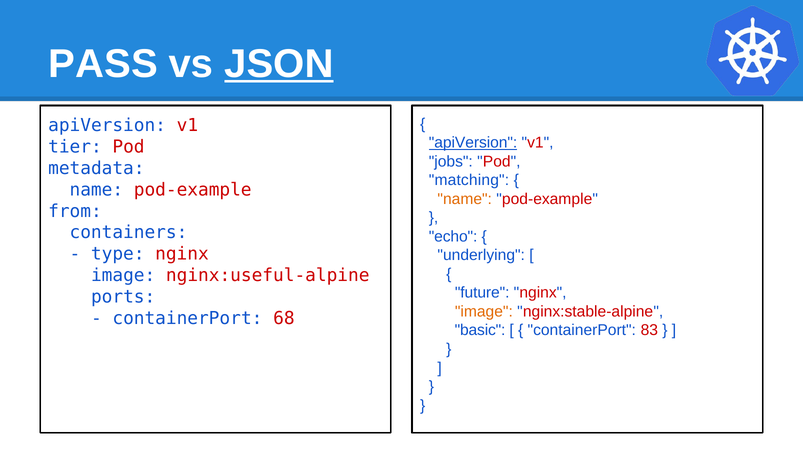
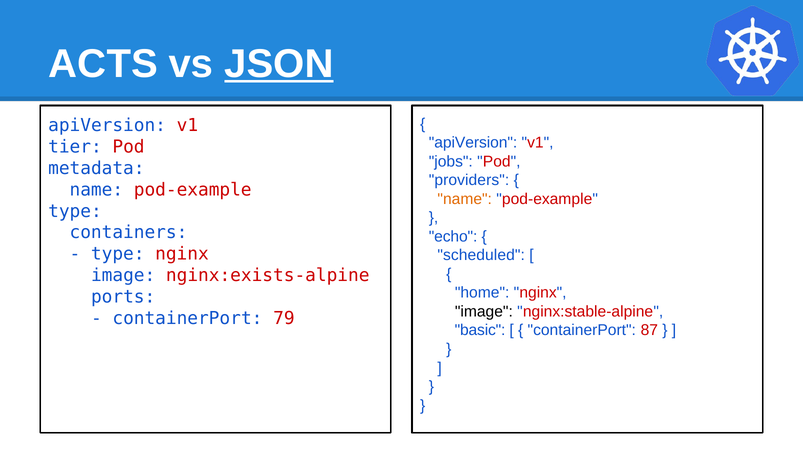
PASS: PASS -> ACTS
apiVersion at (473, 143) underline: present -> none
matching: matching -> providers
from at (75, 211): from -> type
underlying: underlying -> scheduled
nginx:useful-alpine: nginx:useful-alpine -> nginx:exists-alpine
future: future -> home
image at (484, 311) colour: orange -> black
68: 68 -> 79
83: 83 -> 87
